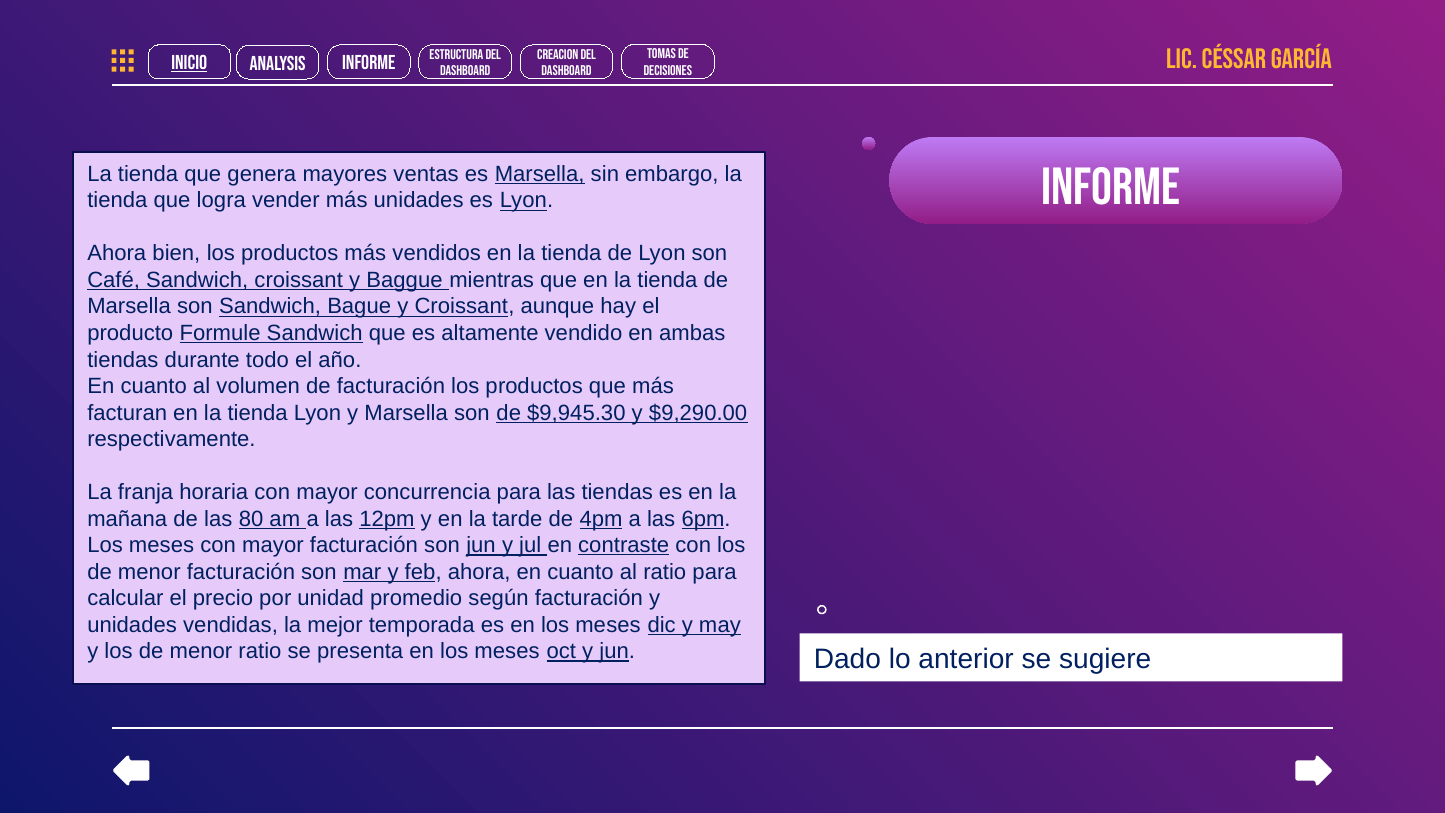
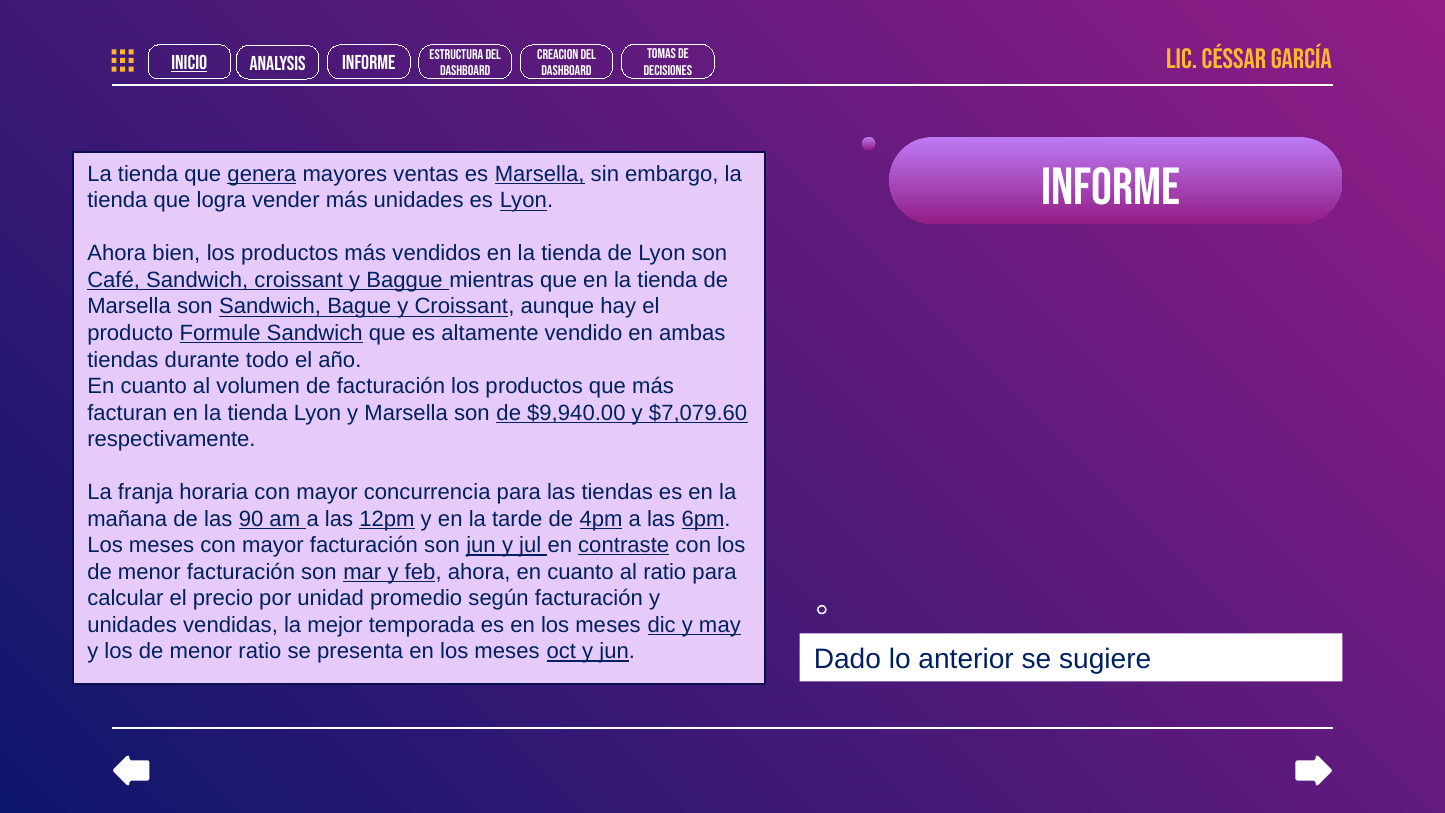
genera underline: none -> present
$9,945.30: $9,945.30 -> $9,940.00
$9,290.00: $9,290.00 -> $7,079.60
80: 80 -> 90
